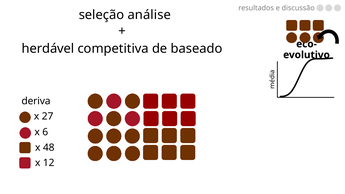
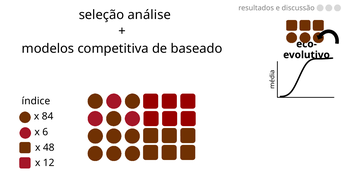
herdável: herdável -> modelos
deriva: deriva -> índice
27: 27 -> 84
